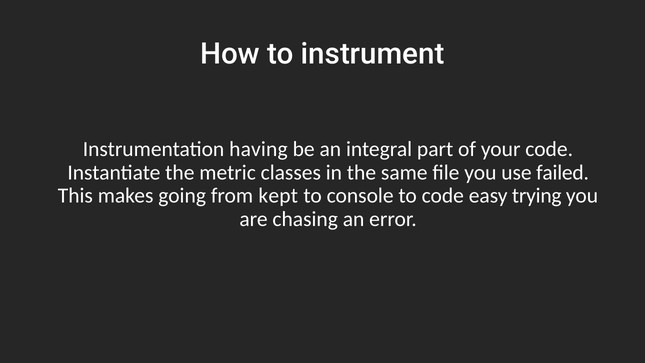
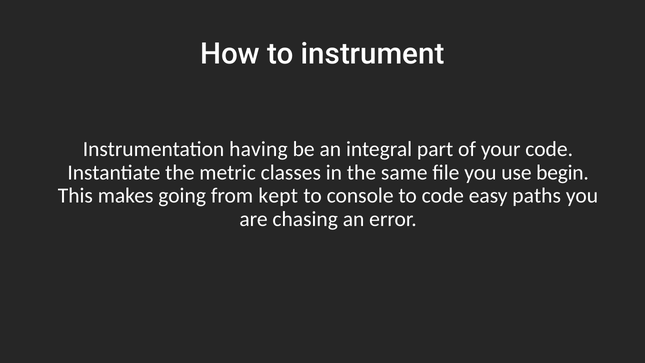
failed: failed -> begin
trying: trying -> paths
